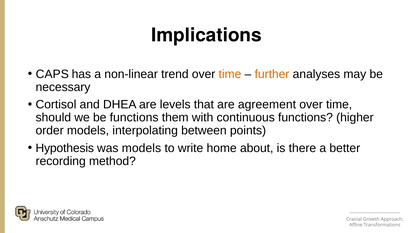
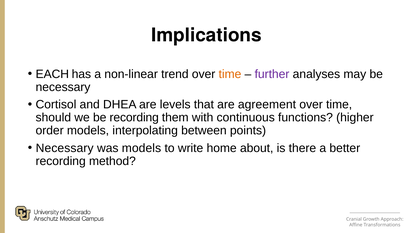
CAPS: CAPS -> EACH
further colour: orange -> purple
be functions: functions -> recording
Hypothesis at (65, 148): Hypothesis -> Necessary
